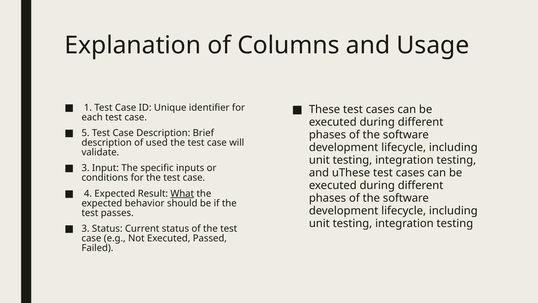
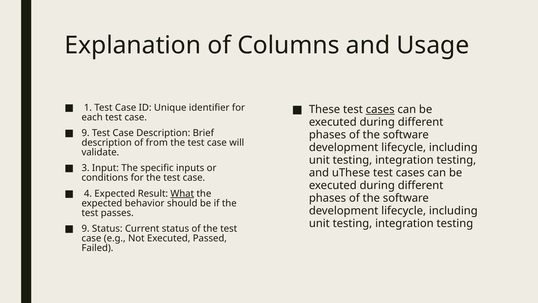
cases at (380, 109) underline: none -> present
5 at (86, 133): 5 -> 9
used: used -> from
3 at (86, 228): 3 -> 9
